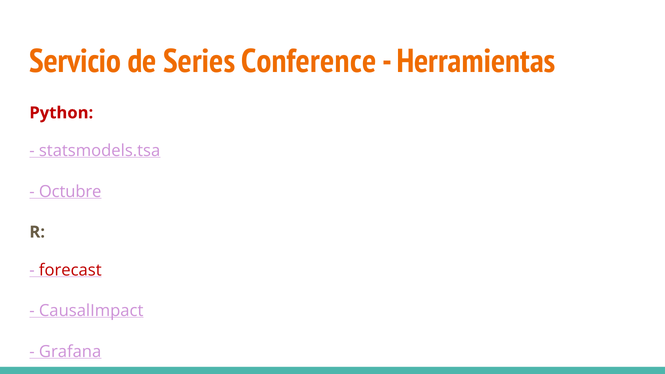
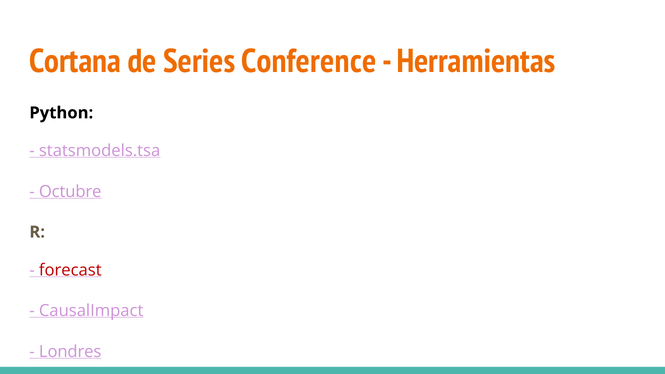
Servicio: Servicio -> Cortana
Python colour: red -> black
Grafana: Grafana -> Londres
